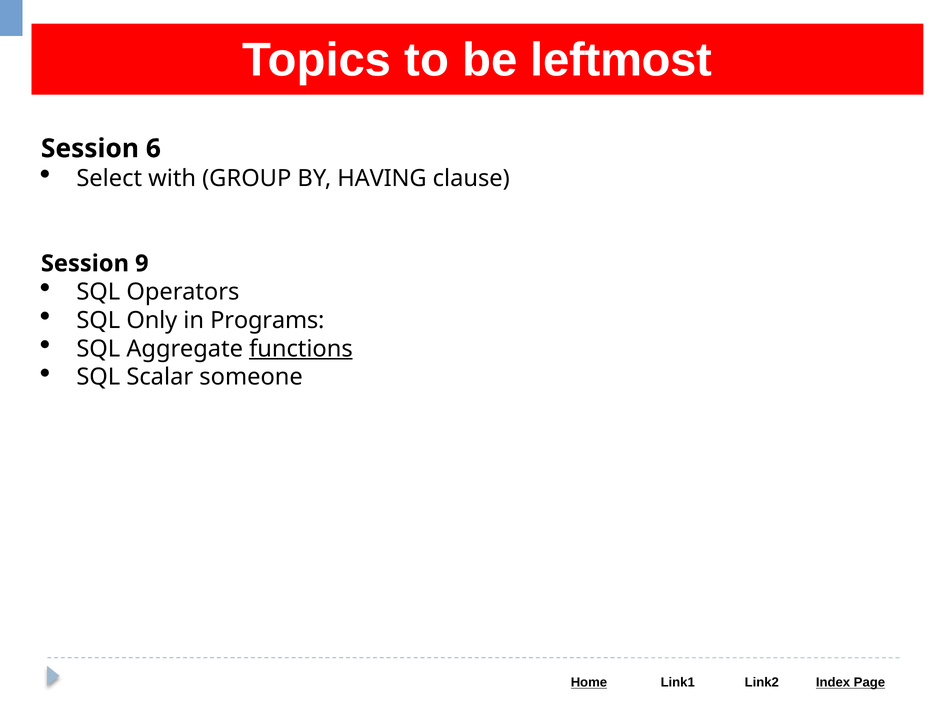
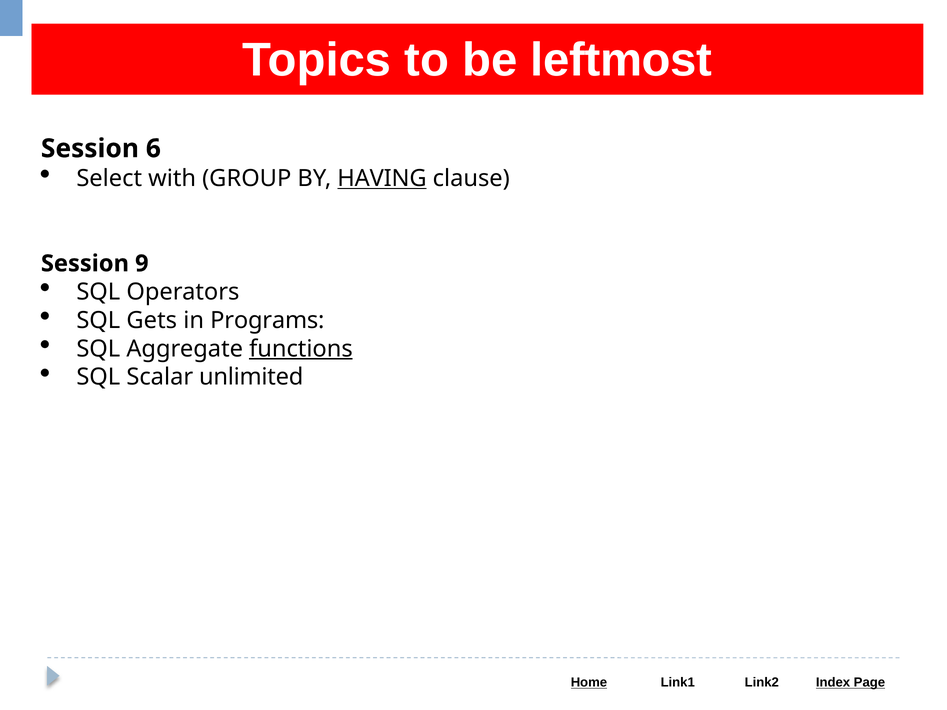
HAVING underline: none -> present
Only: Only -> Gets
someone: someone -> unlimited
